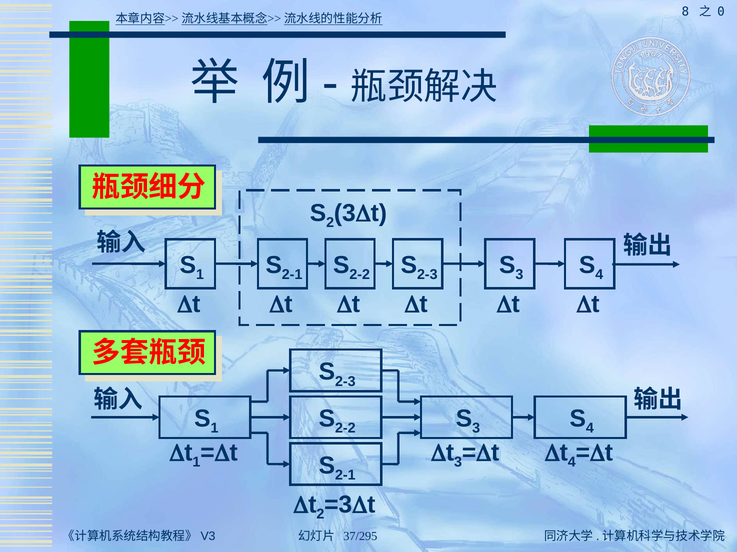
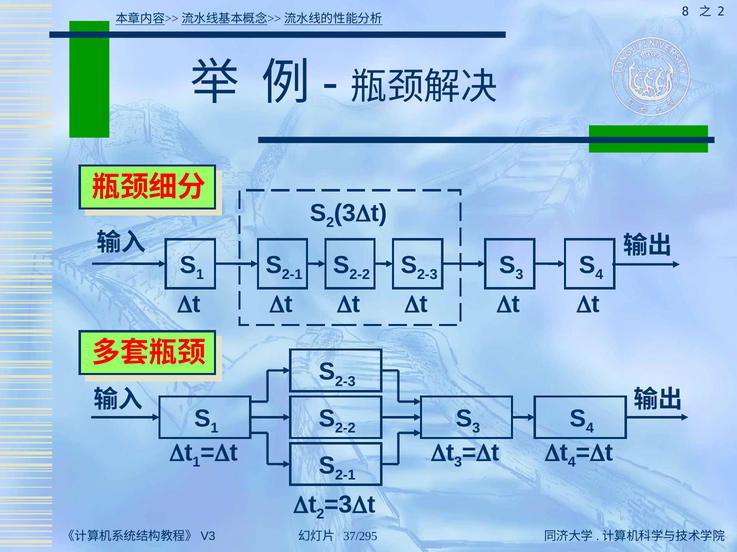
0 at (721, 12): 0 -> 2
